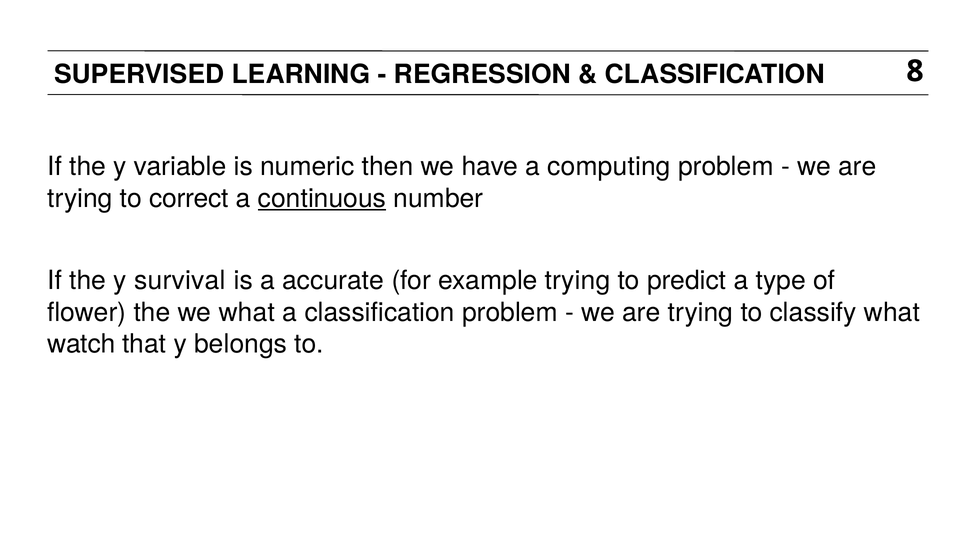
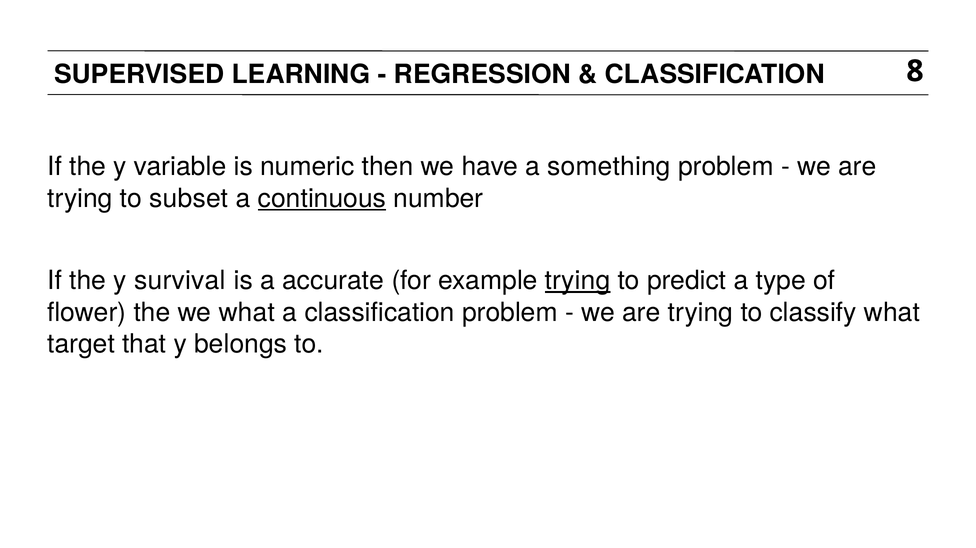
computing: computing -> something
correct: correct -> subset
trying at (578, 281) underline: none -> present
watch: watch -> target
